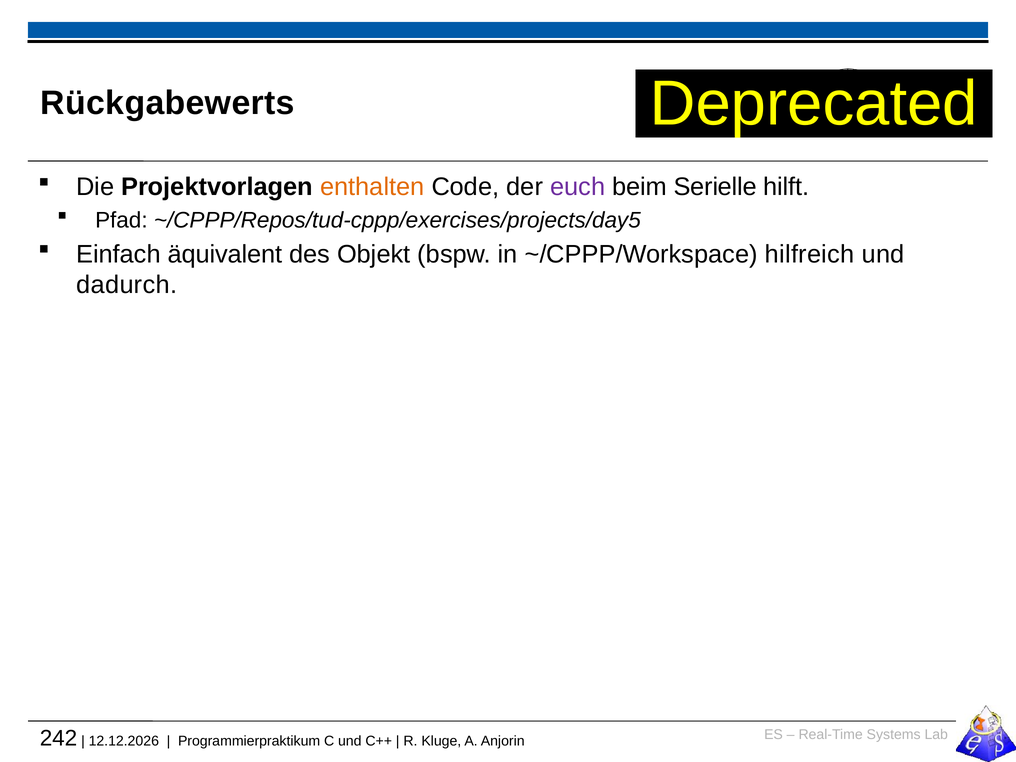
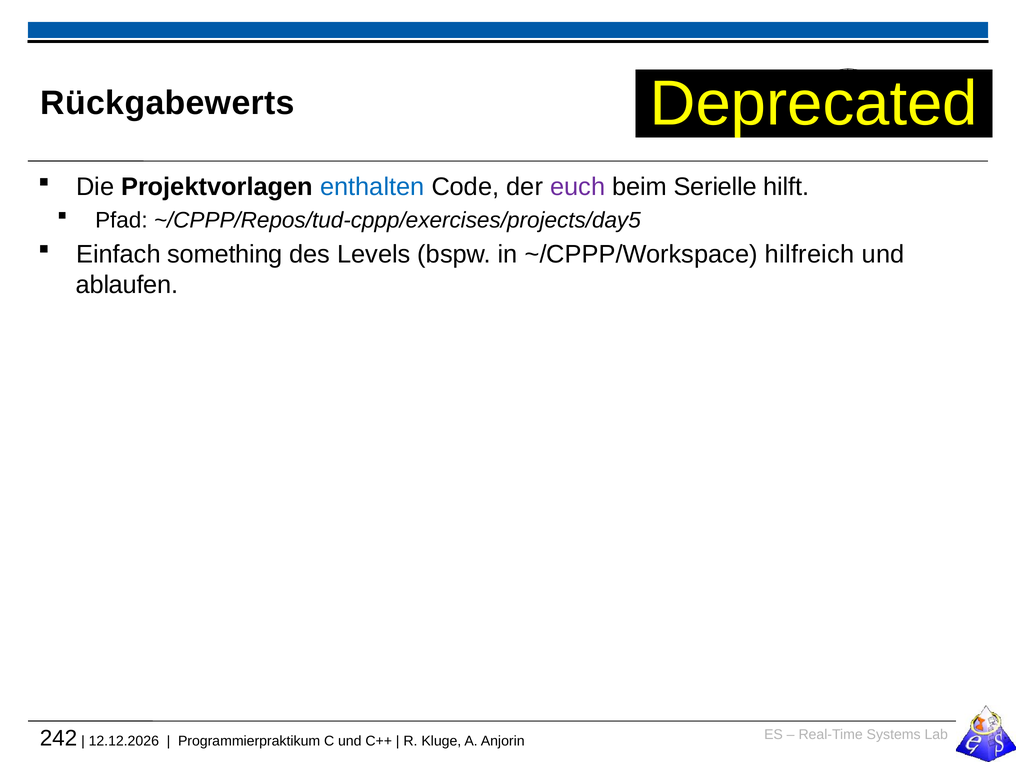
enthalten colour: orange -> blue
äquivalent: äquivalent -> something
Objekt: Objekt -> Levels
dadurch: dadurch -> ablaufen
